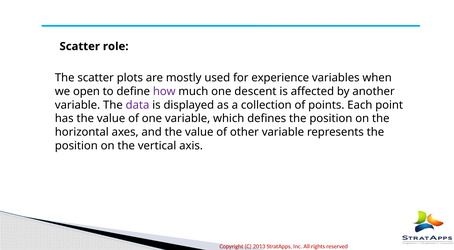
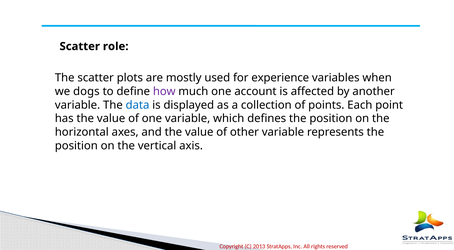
open: open -> dogs
descent: descent -> account
data colour: purple -> blue
